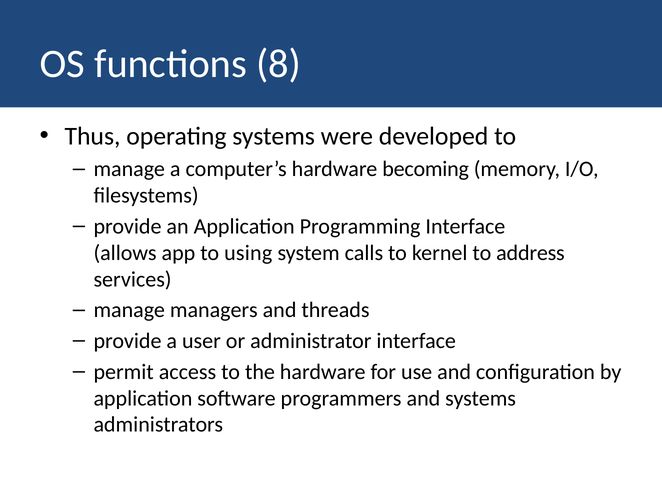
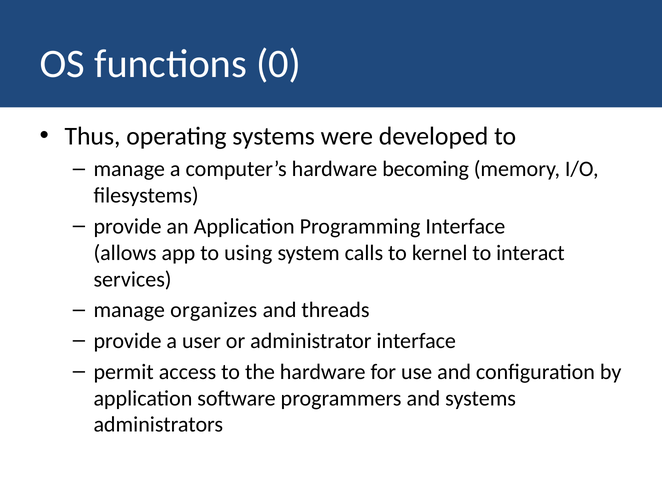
8: 8 -> 0
address: address -> interact
managers: managers -> organizes
